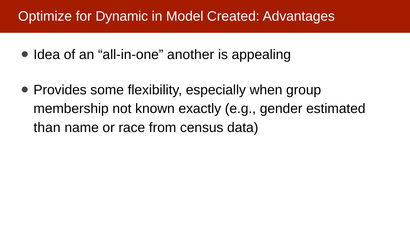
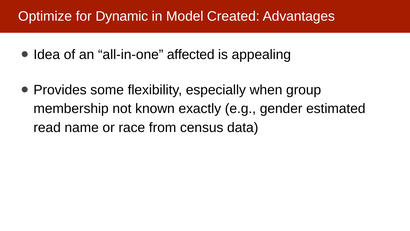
another: another -> affected
than: than -> read
